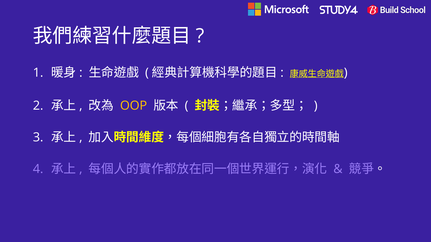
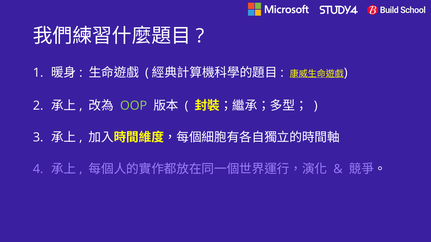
OOP colour: yellow -> light green
